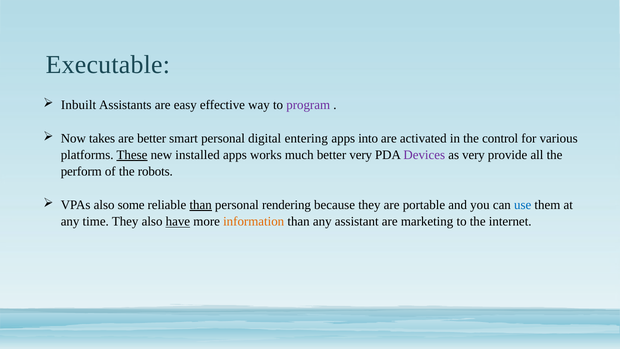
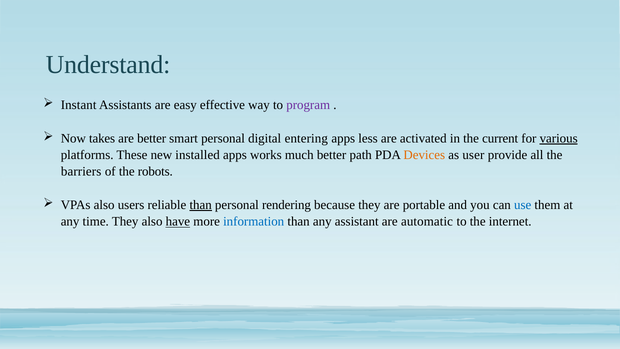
Executable: Executable -> Understand
Inbuilt: Inbuilt -> Instant
into: into -> less
control: control -> current
various underline: none -> present
These underline: present -> none
better very: very -> path
Devices colour: purple -> orange
as very: very -> user
perform: perform -> barriers
some: some -> users
information colour: orange -> blue
marketing: marketing -> automatic
